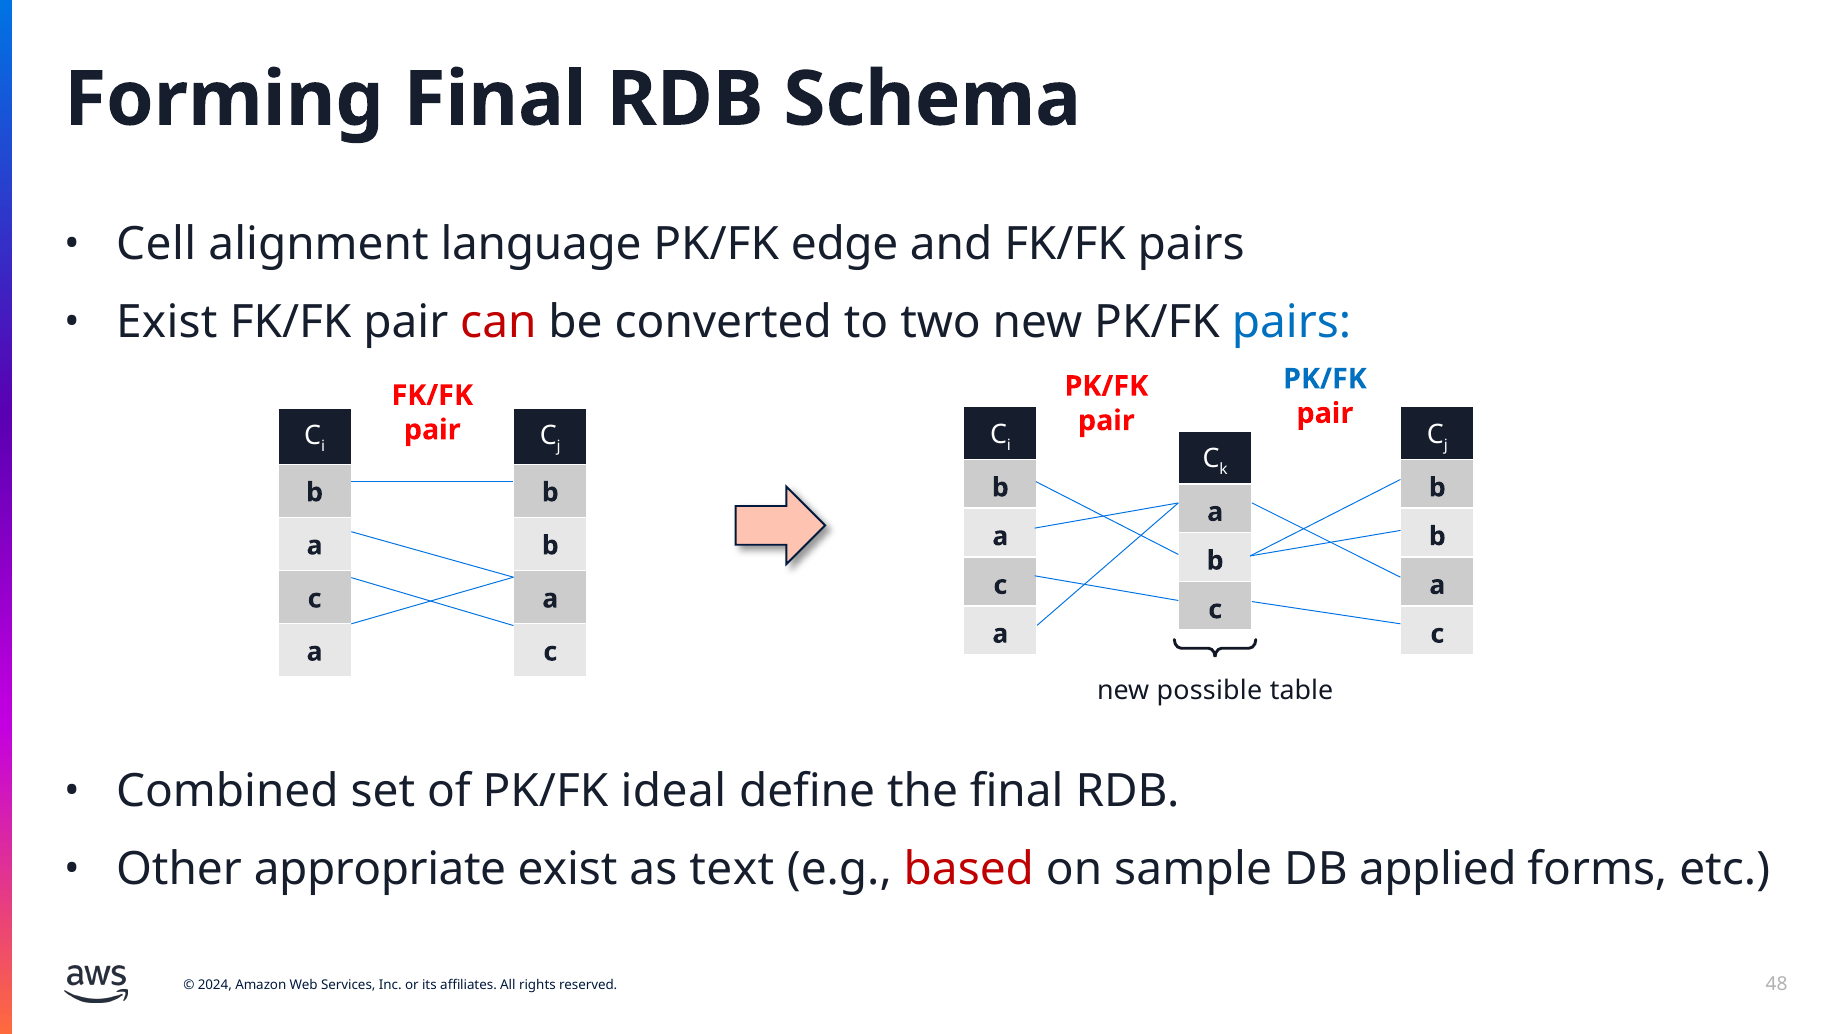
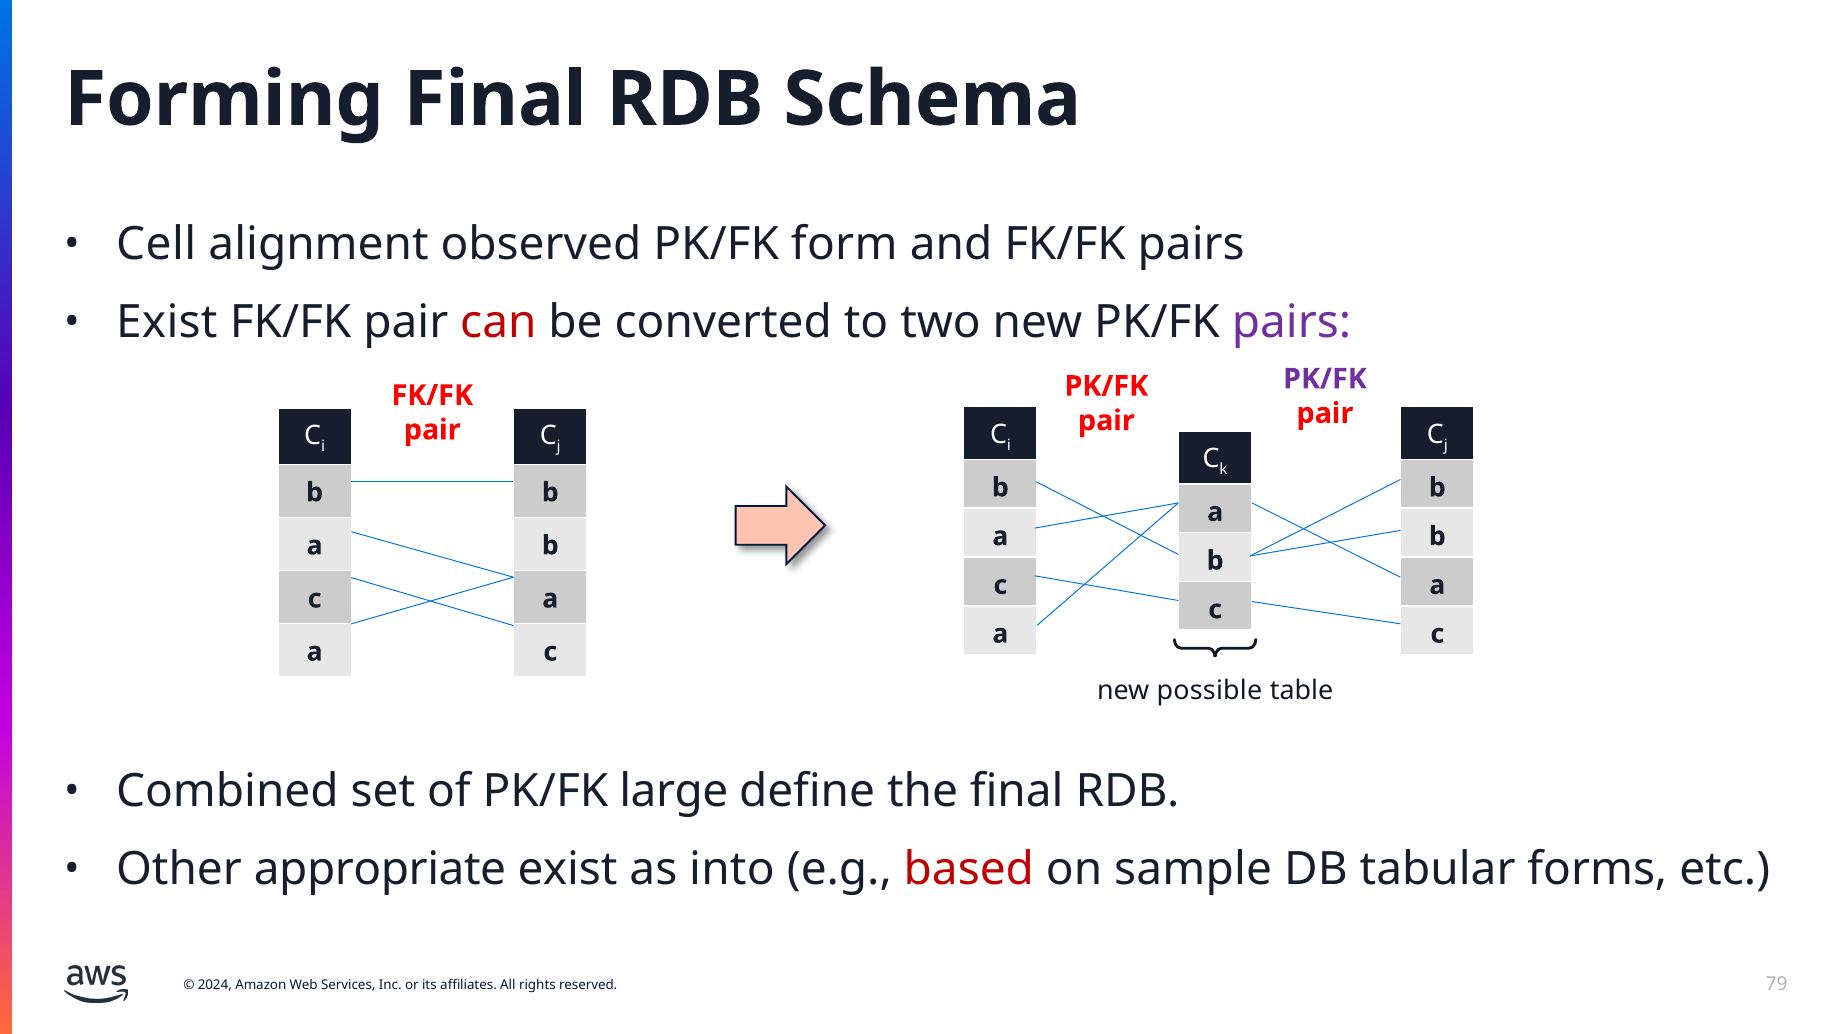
language: language -> observed
edge: edge -> form
pairs at (1291, 323) colour: blue -> purple
PK/FK at (1325, 379) colour: blue -> purple
ideal: ideal -> large
text: text -> into
applied: applied -> tabular
48: 48 -> 79
